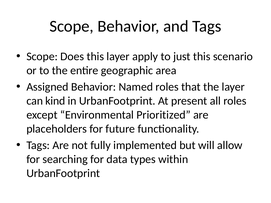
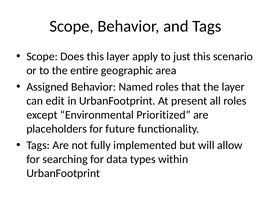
kind: kind -> edit
